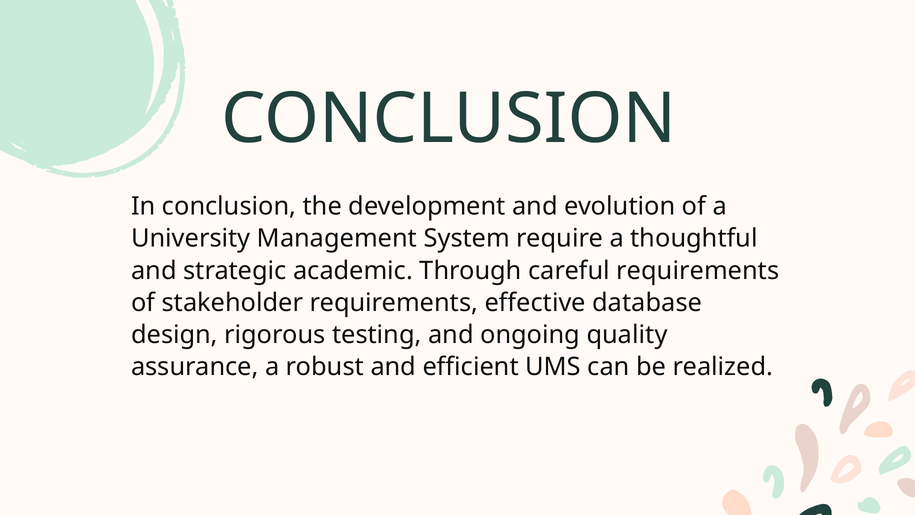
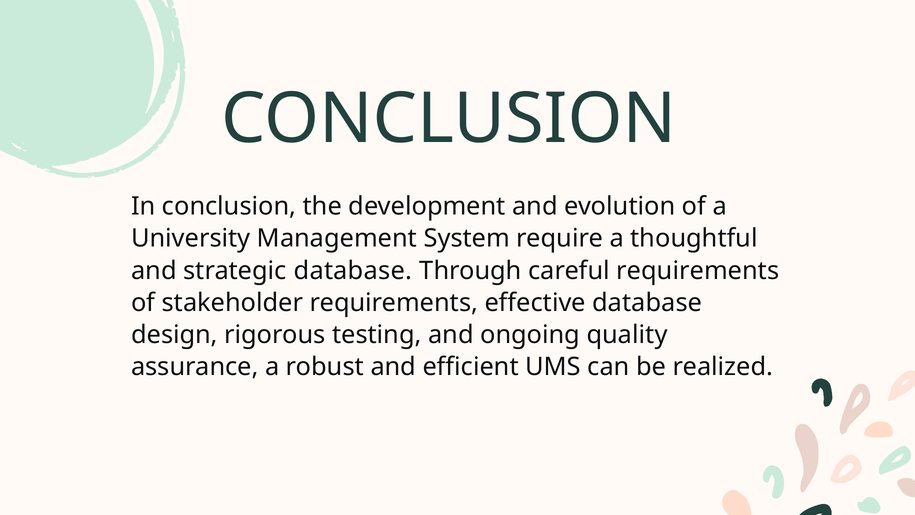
strategic academic: academic -> database
